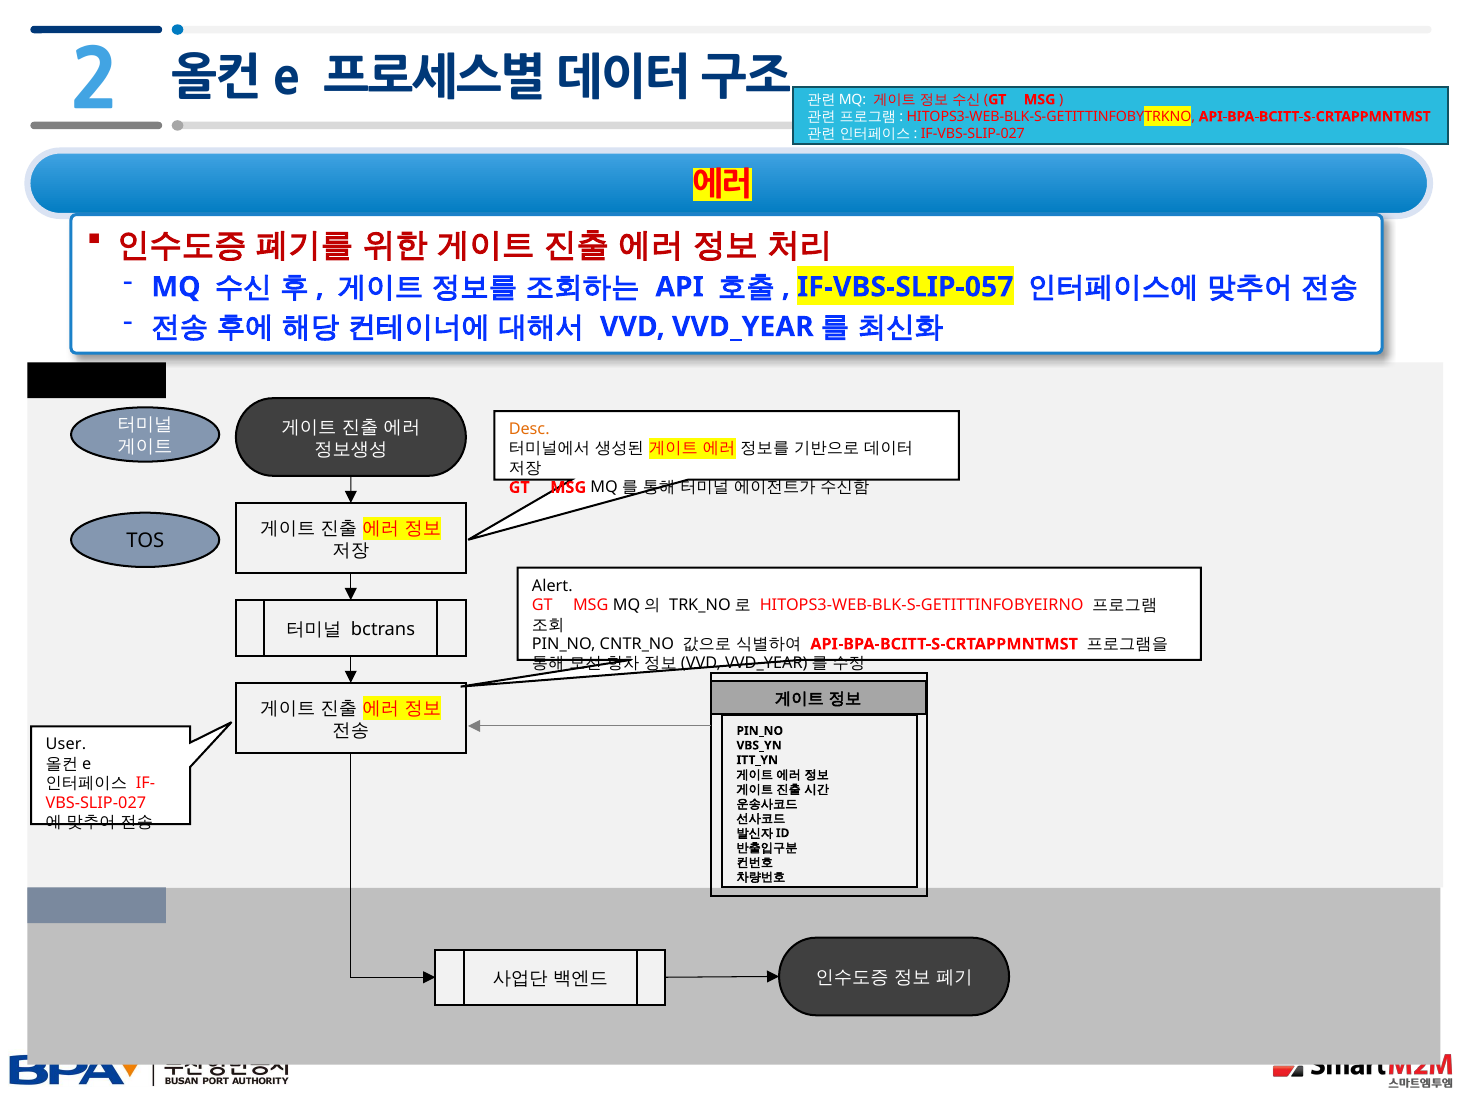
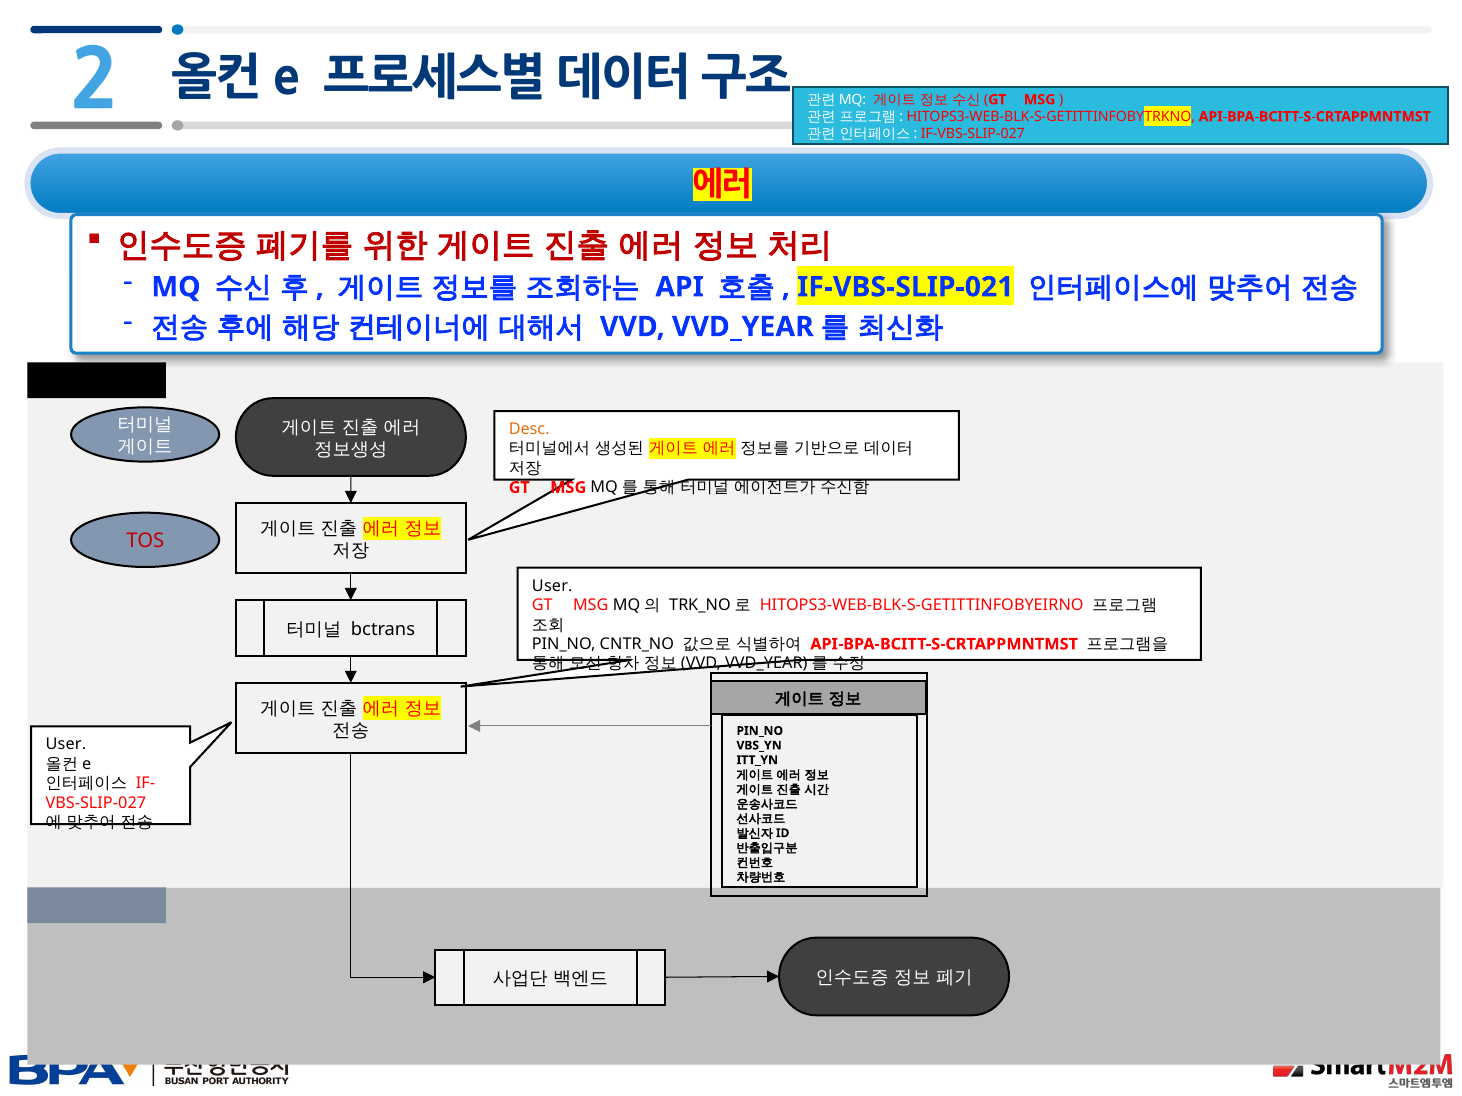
IF-VBS-SLIP-057: IF-VBS-SLIP-057 -> IF-VBS-SLIP-021
TOS colour: black -> red
Alert at (552, 586): Alert -> User
